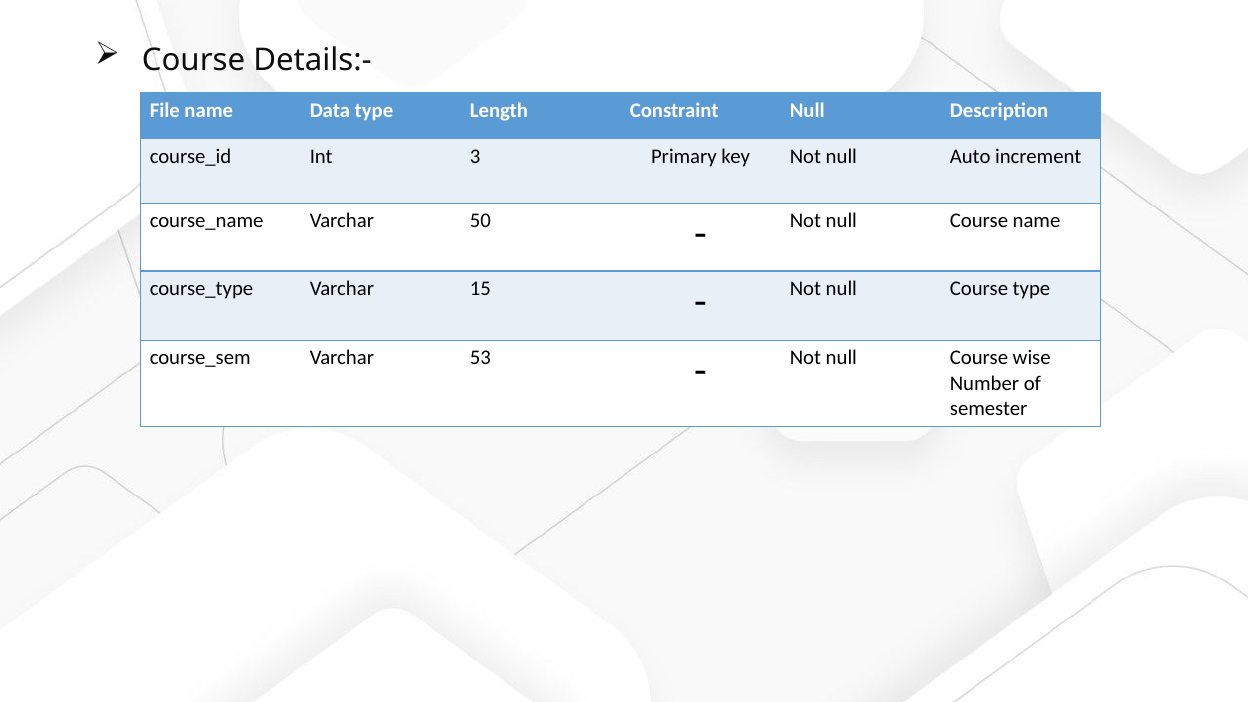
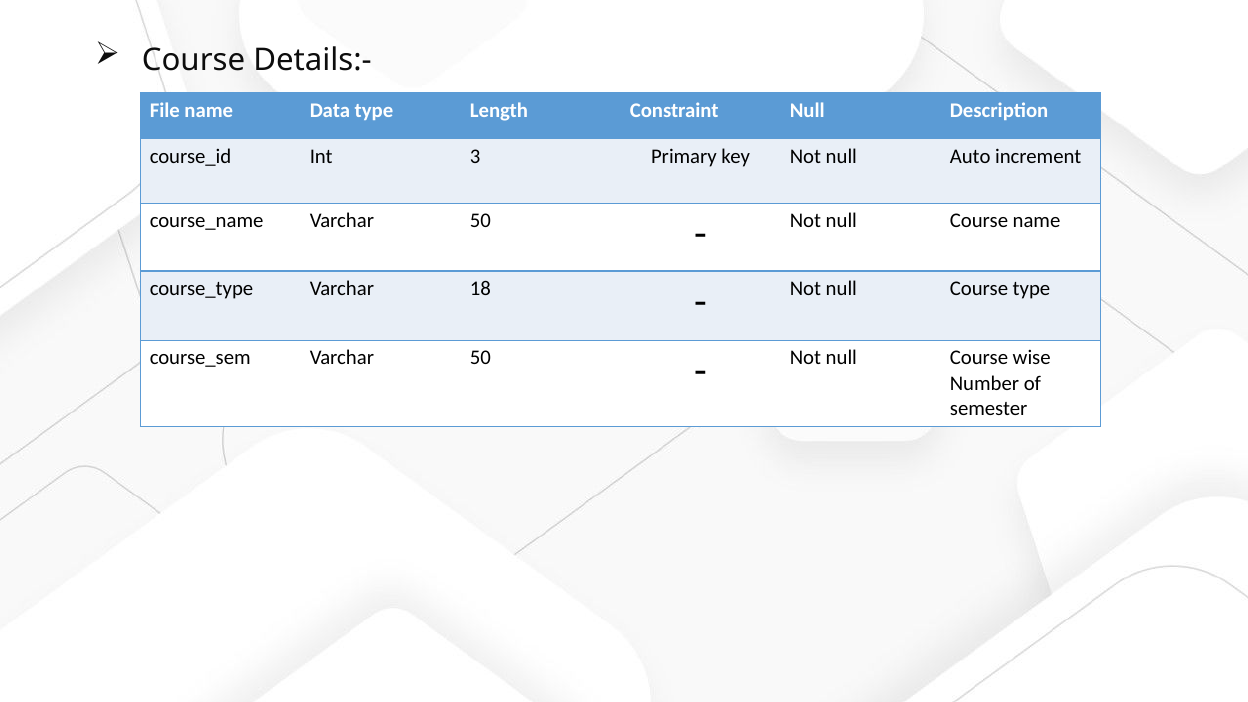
15: 15 -> 18
53 at (480, 358): 53 -> 50
